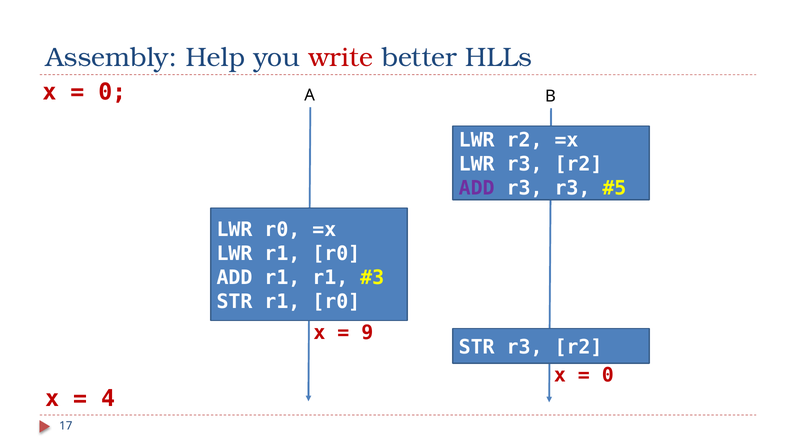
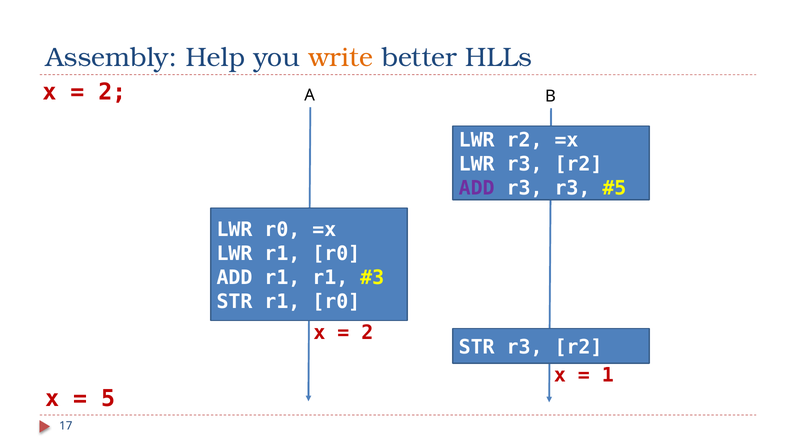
write colour: red -> orange
0 at (112, 92): 0 -> 2
9 at (367, 333): 9 -> 2
0 at (608, 375): 0 -> 1
4: 4 -> 5
